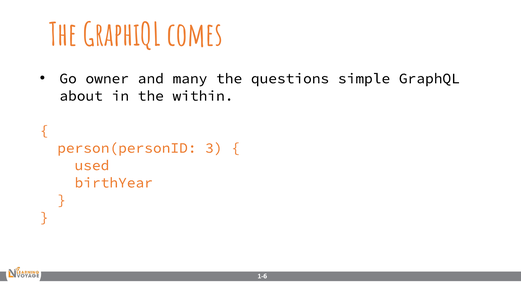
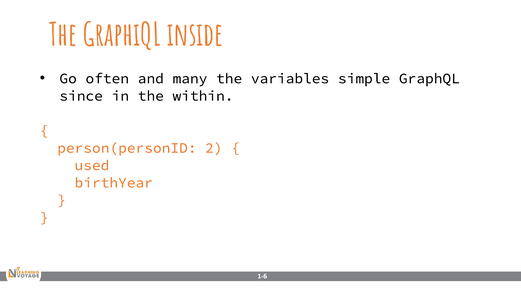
comes: comes -> inside
owner: owner -> often
questions: questions -> variables
about: about -> since
3: 3 -> 2
